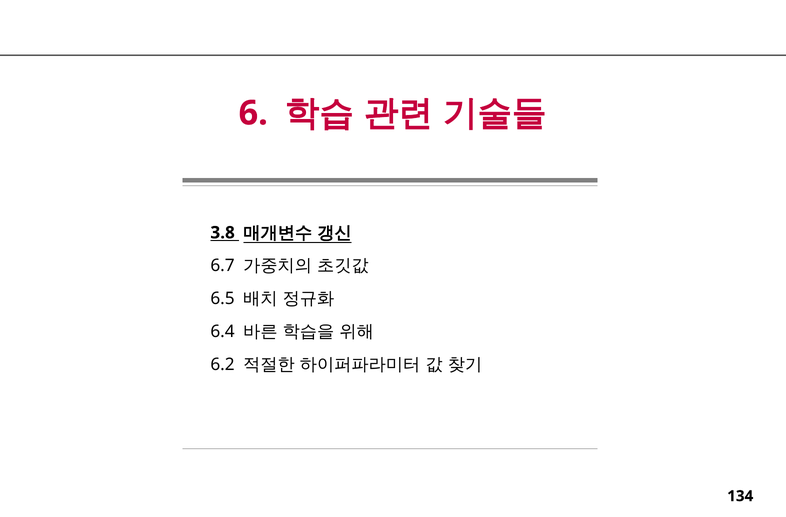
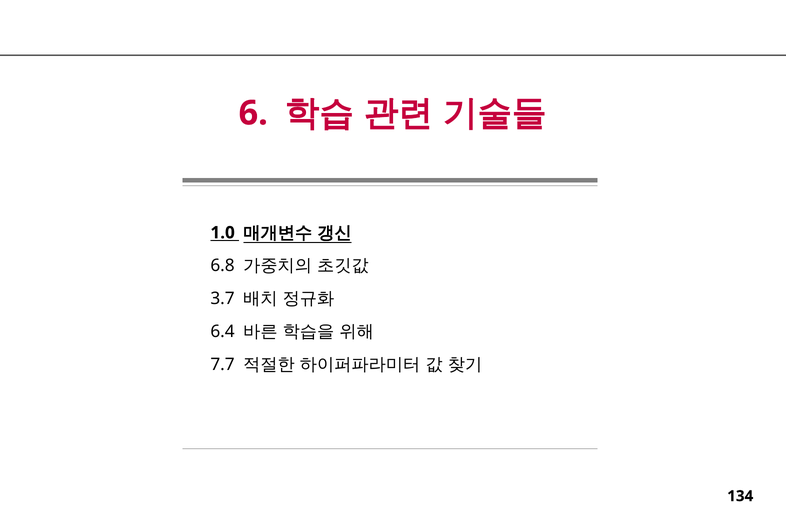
3.8: 3.8 -> 1.0
6.7: 6.7 -> 6.8
6.5: 6.5 -> 3.7
6.2: 6.2 -> 7.7
